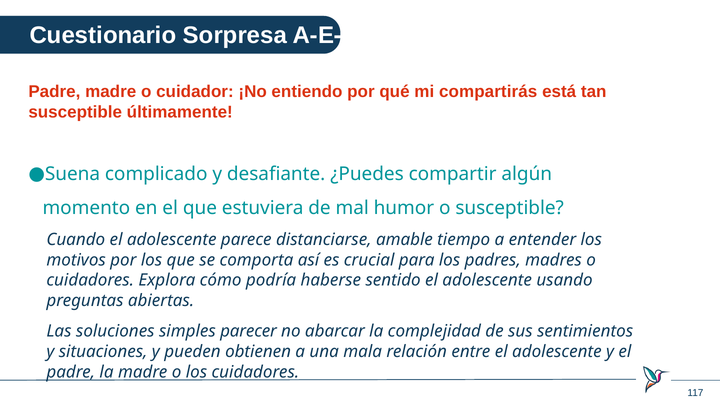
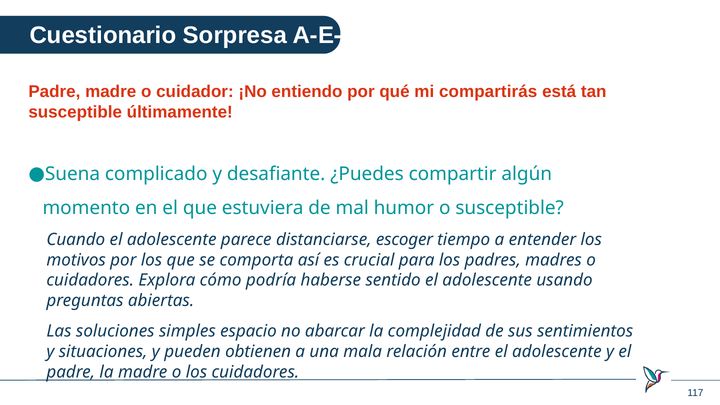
amable: amable -> escoger
parecer: parecer -> espacio
